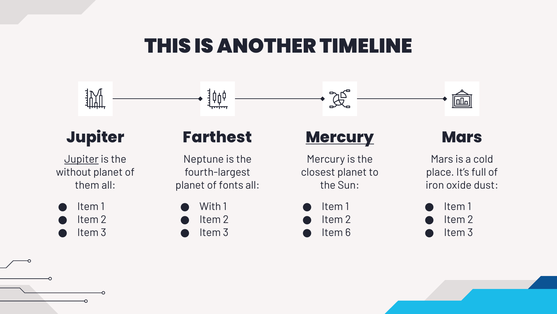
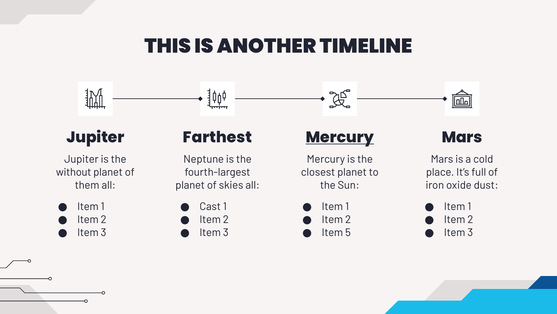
Jupiter at (81, 159) underline: present -> none
fonts: fonts -> skies
With: With -> Cast
6: 6 -> 5
